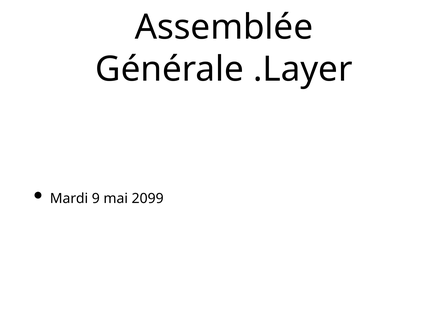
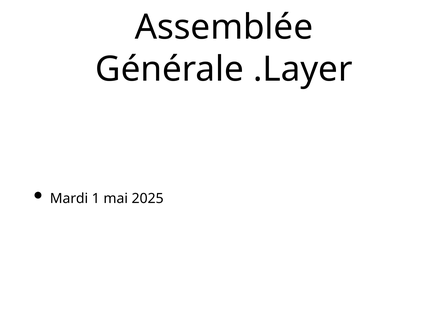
9: 9 -> 1
2099: 2099 -> 2025
